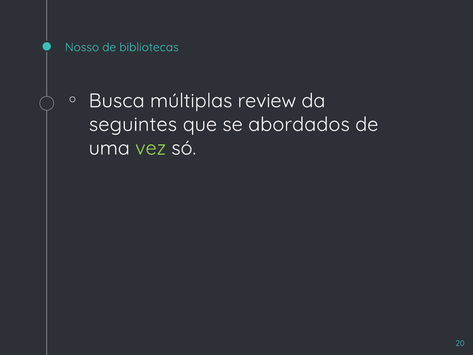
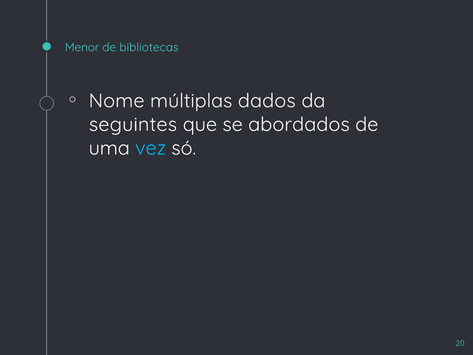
Nosso: Nosso -> Menor
Busca: Busca -> Nome
review: review -> dados
vez colour: light green -> light blue
